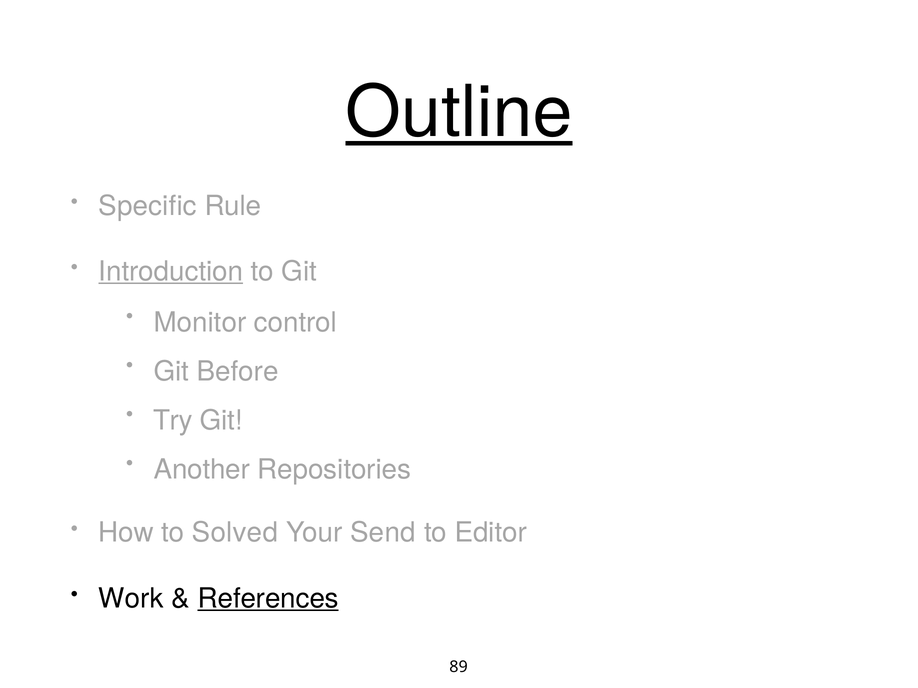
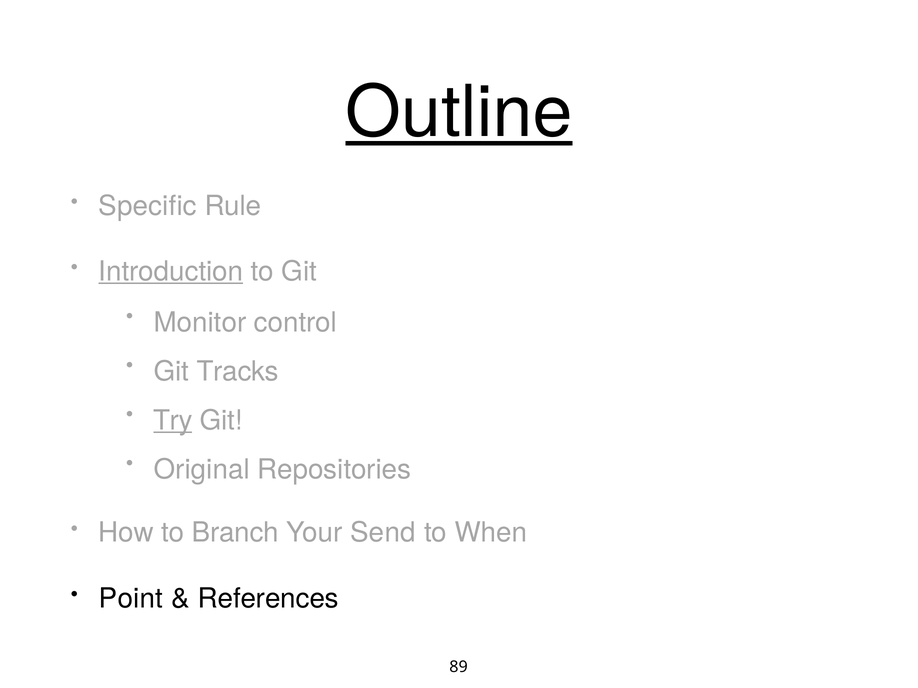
Before: Before -> Tracks
Try underline: none -> present
Another: Another -> Original
Solved: Solved -> Branch
Editor: Editor -> When
Work: Work -> Point
References underline: present -> none
